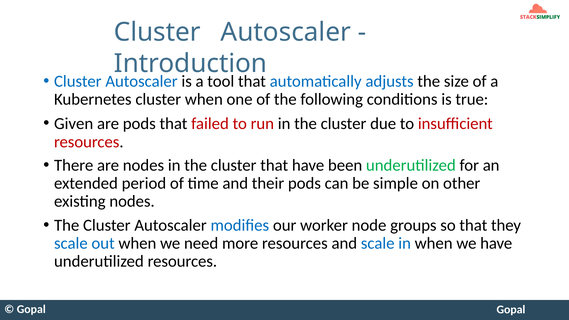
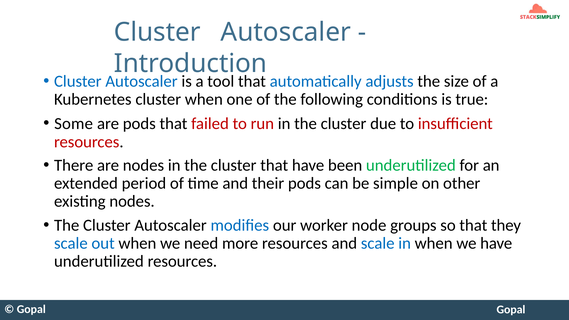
Given: Given -> Some
